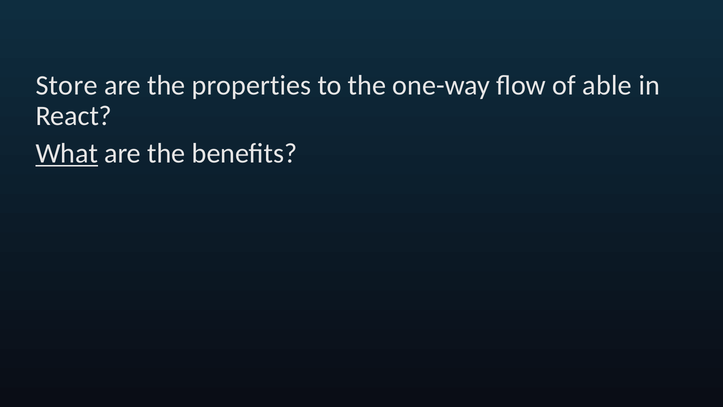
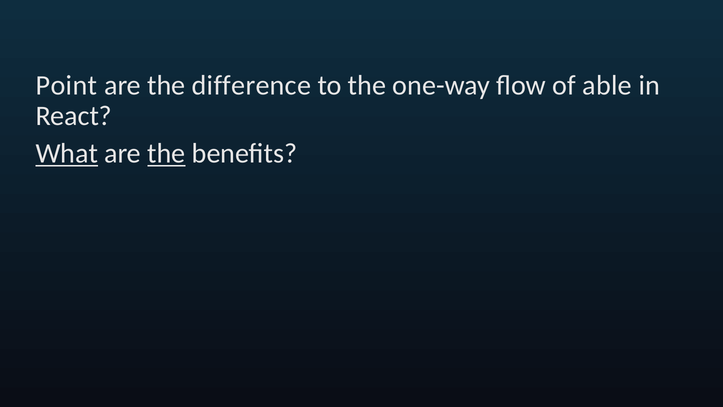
Store: Store -> Point
properties: properties -> difference
the at (166, 154) underline: none -> present
